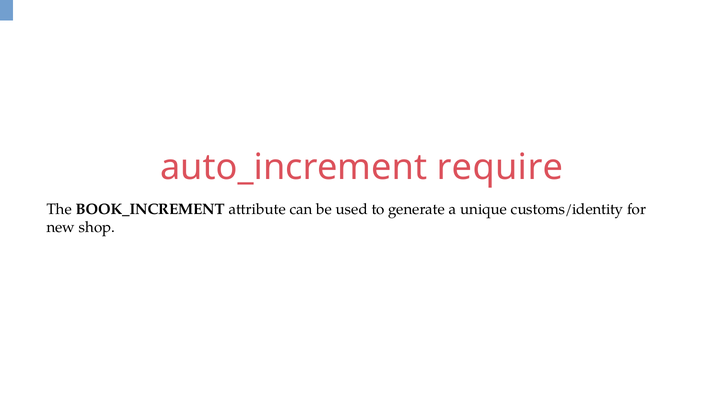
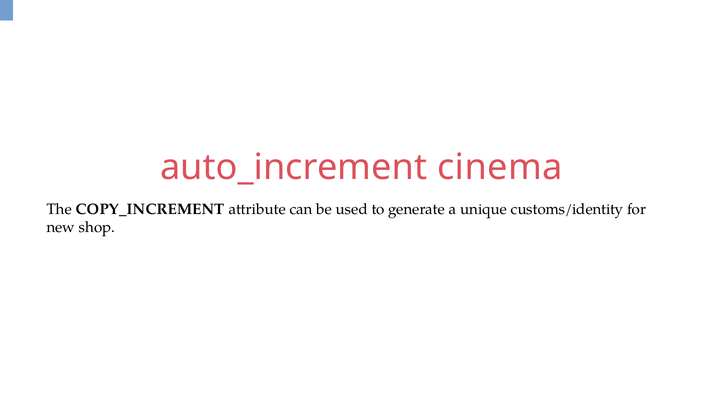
require: require -> cinema
BOOK_INCREMENT: BOOK_INCREMENT -> COPY_INCREMENT
